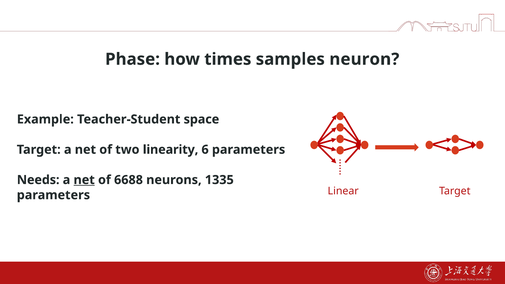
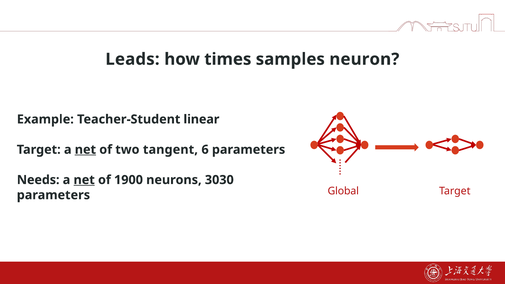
Phase: Phase -> Leads
space: space -> linear
net at (85, 150) underline: none -> present
linearity: linearity -> tangent
6688: 6688 -> 1900
1335: 1335 -> 3030
Linear: Linear -> Global
